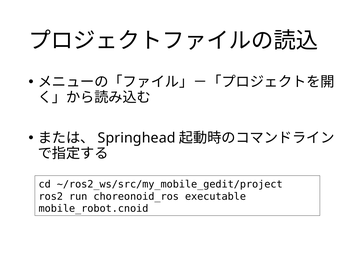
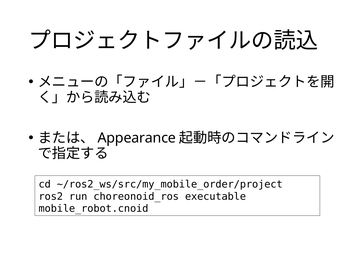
Springhead: Springhead -> Appearance
~/ros2_ws/src/my_mobile_gedit/project: ~/ros2_ws/src/my_mobile_gedit/project -> ~/ros2_ws/src/my_mobile_order/project
